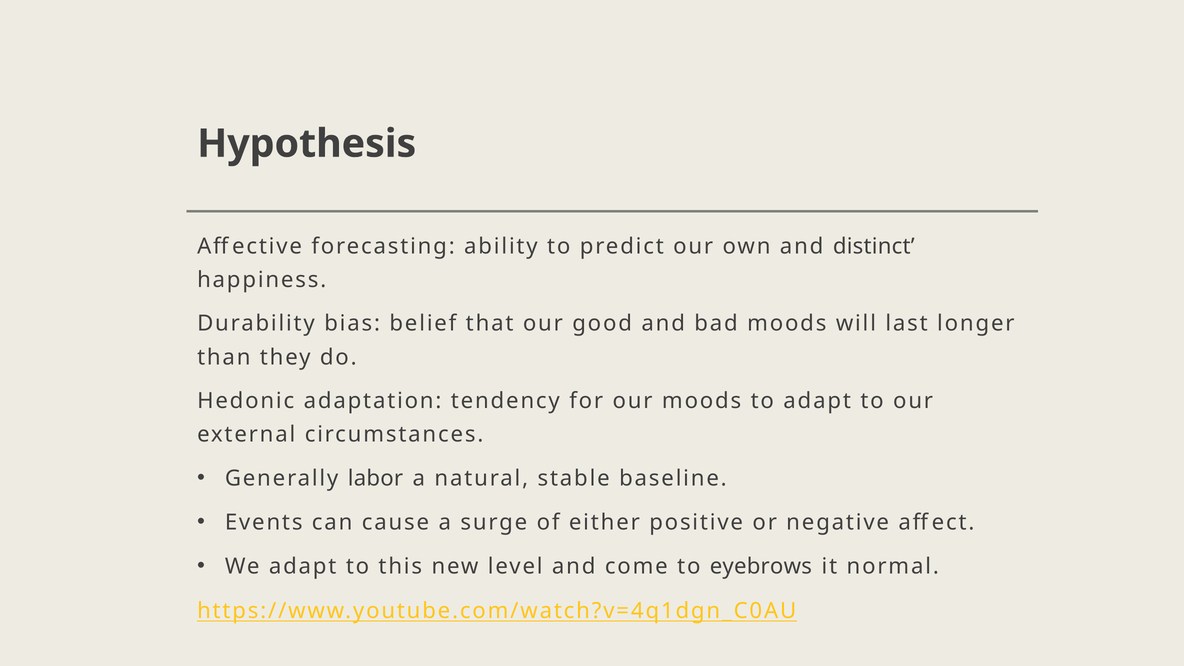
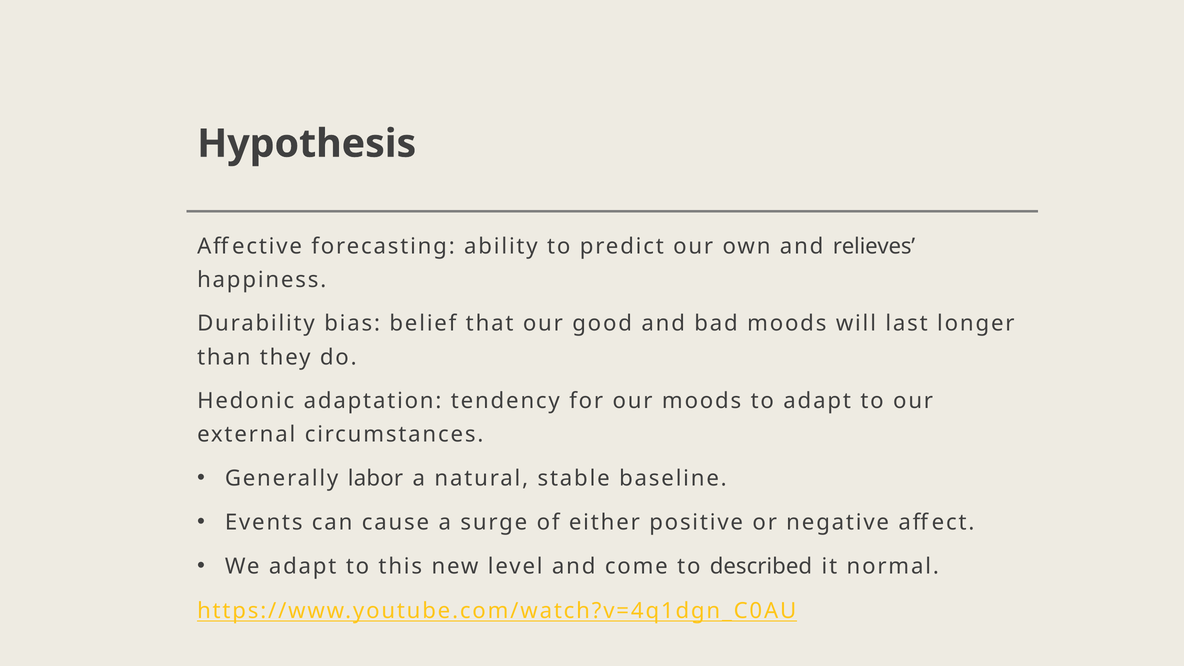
distinct: distinct -> relieves
eyebrows: eyebrows -> described
